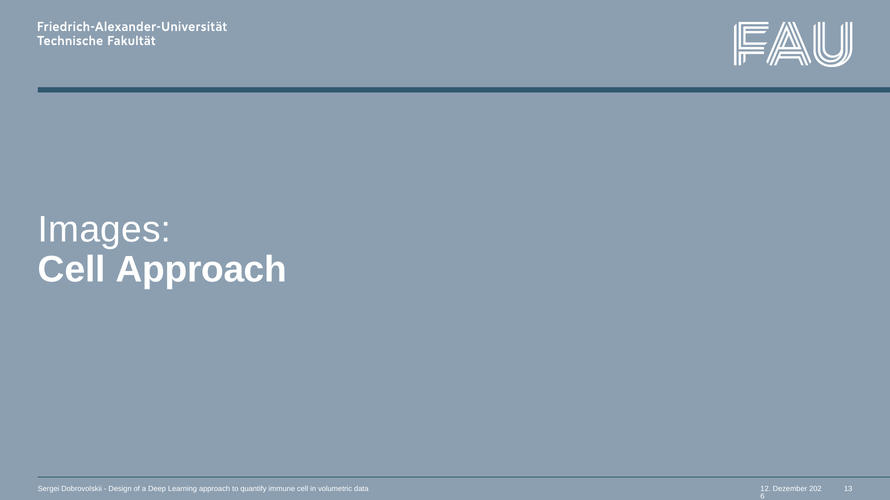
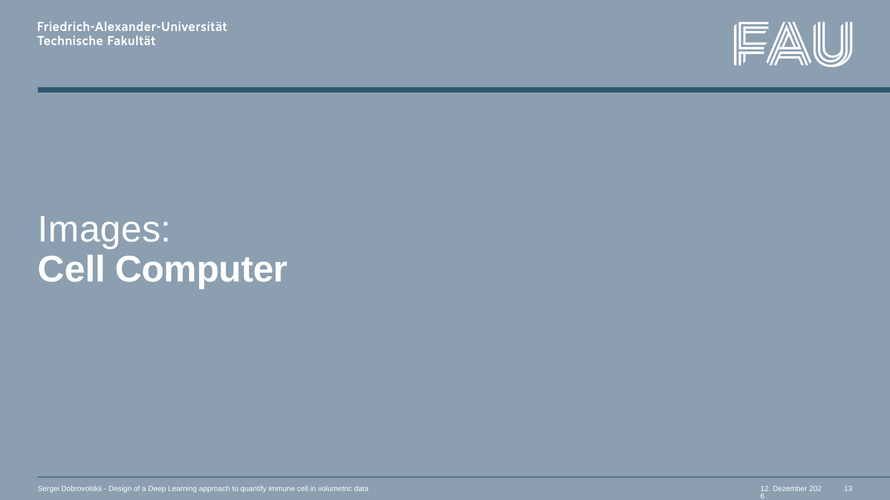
Cell Approach: Approach -> Computer
